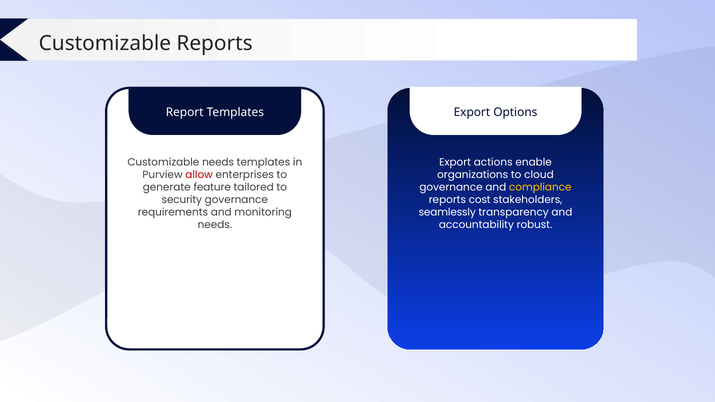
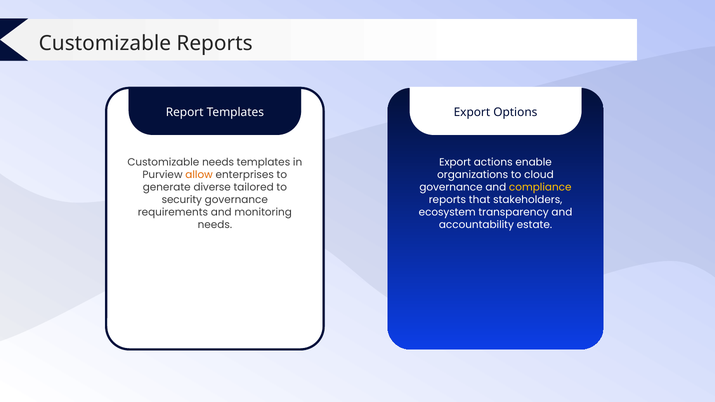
allow colour: red -> orange
feature: feature -> diverse
cost: cost -> that
seamlessly: seamlessly -> ecosystem
robust: robust -> estate
